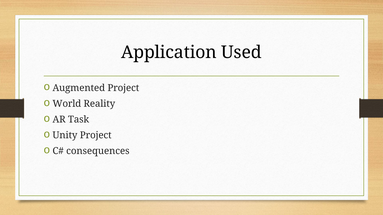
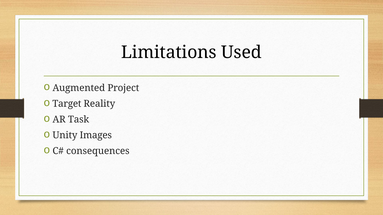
Application: Application -> Limitations
World: World -> Target
Unity Project: Project -> Images
